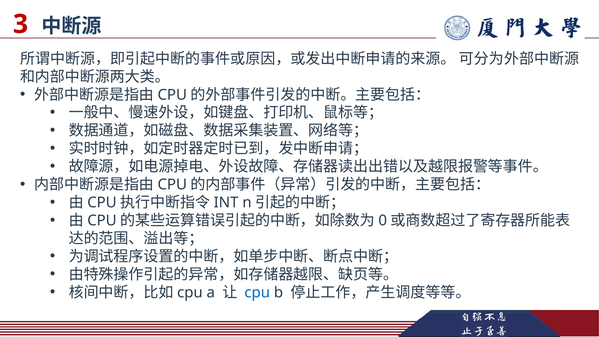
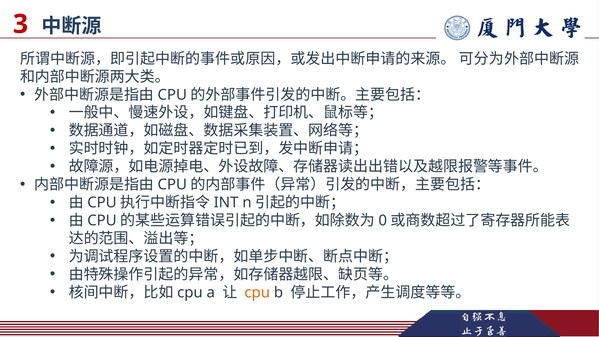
cpu colour: blue -> orange
